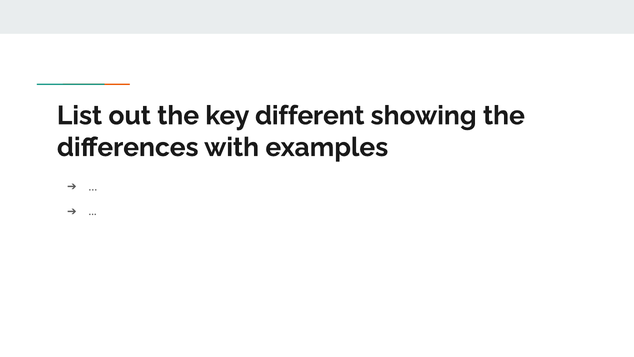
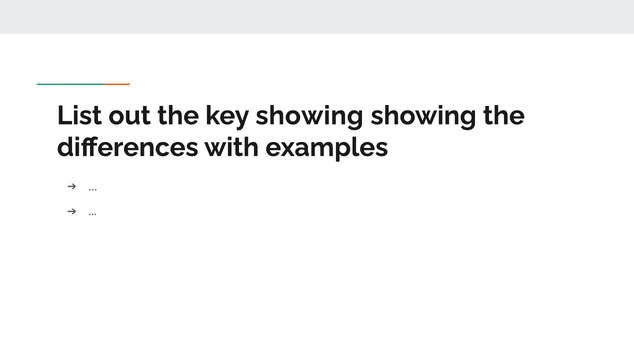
key different: different -> showing
